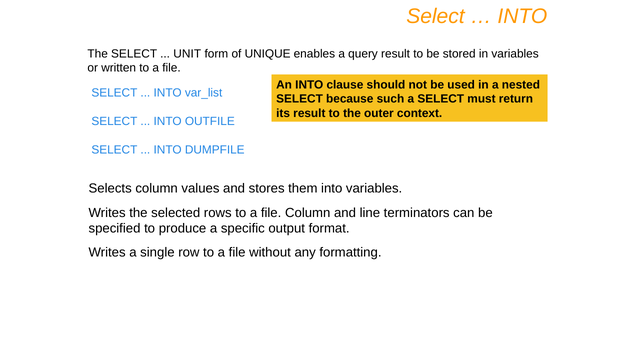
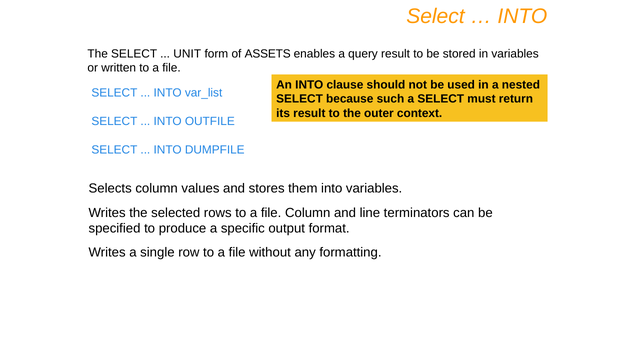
UNIQUE: UNIQUE -> ASSETS
